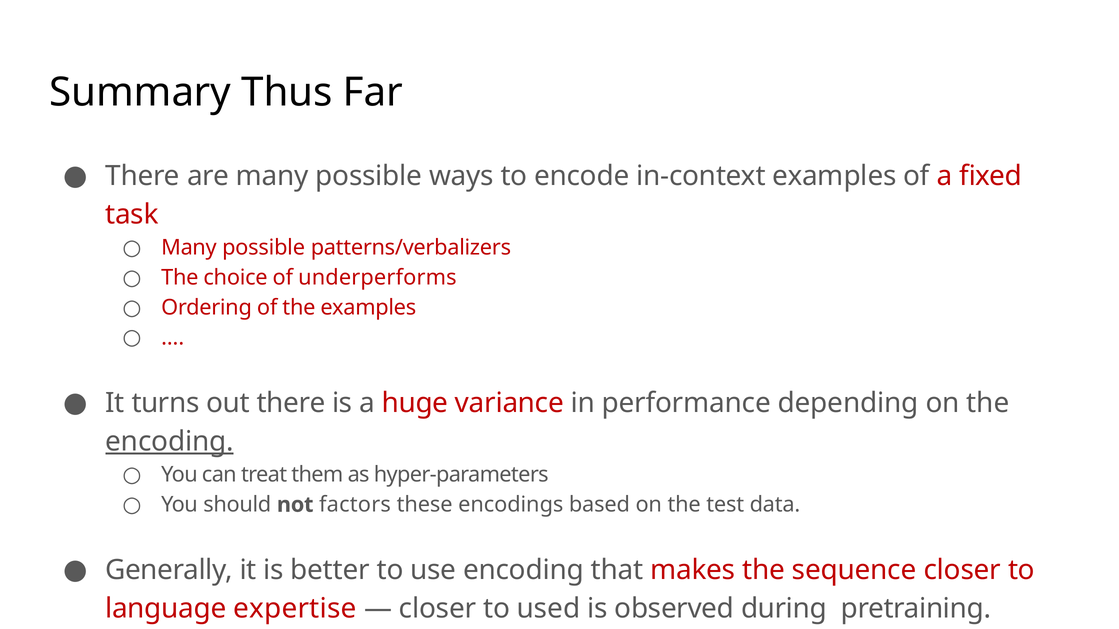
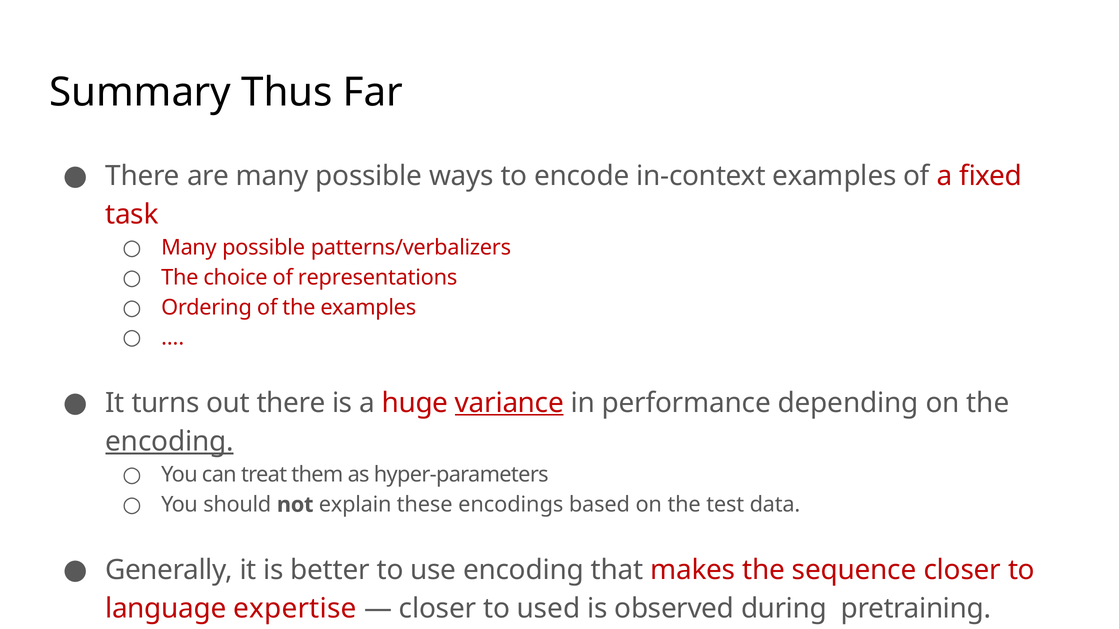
underperforms: underperforms -> representations
variance underline: none -> present
factors: factors -> explain
